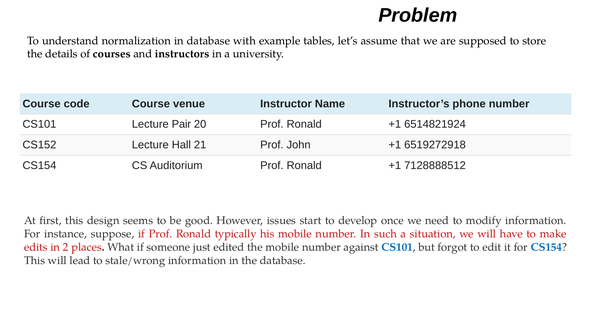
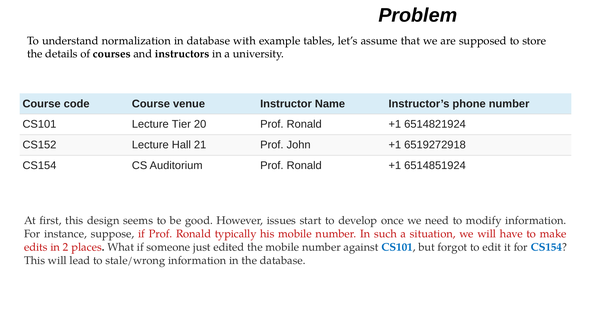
Pair: Pair -> Tier
7128888512: 7128888512 -> 6514851924
